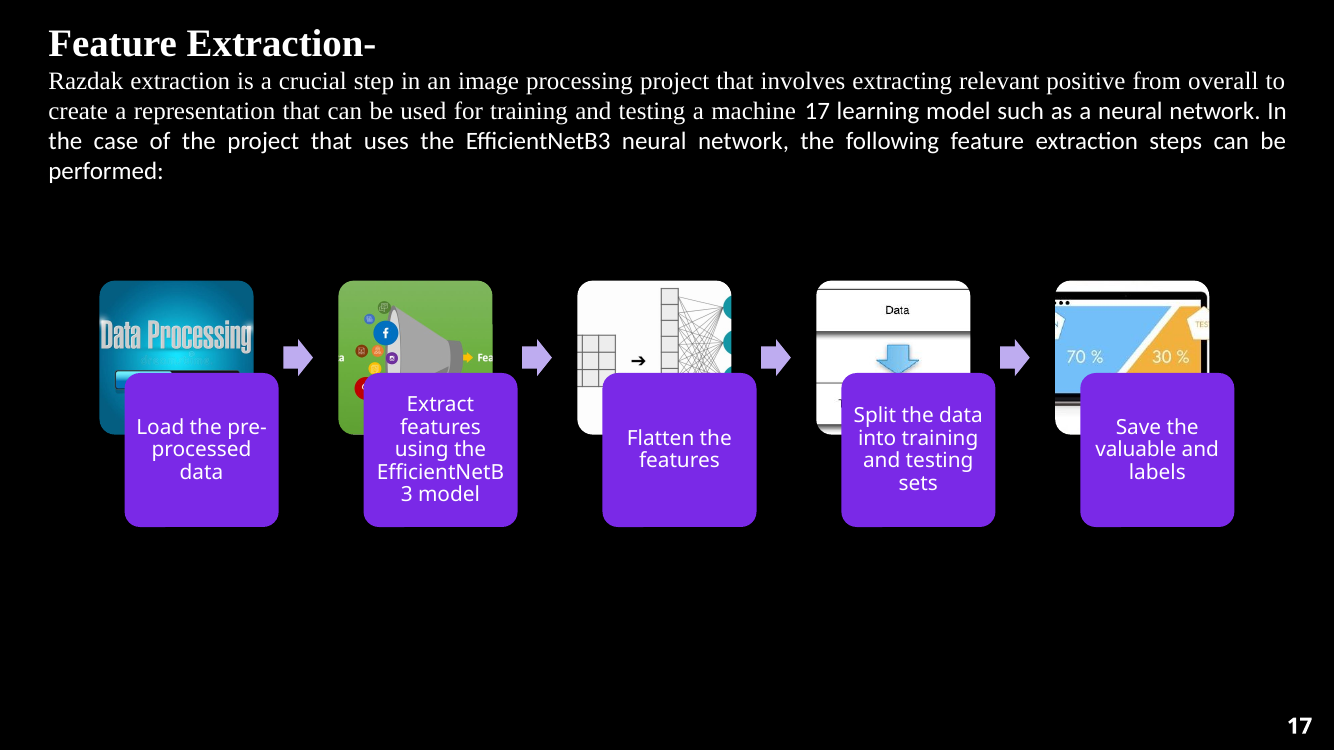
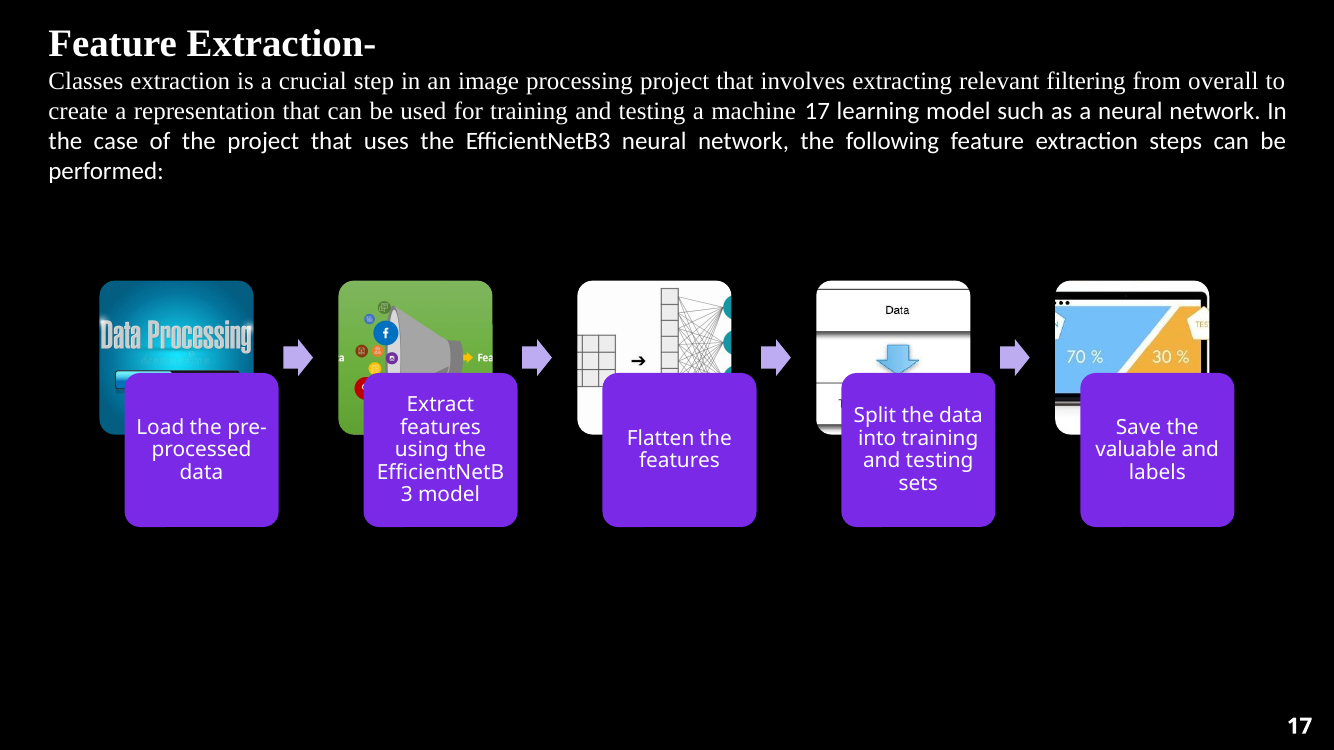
Razdak: Razdak -> Classes
positive: positive -> filtering
